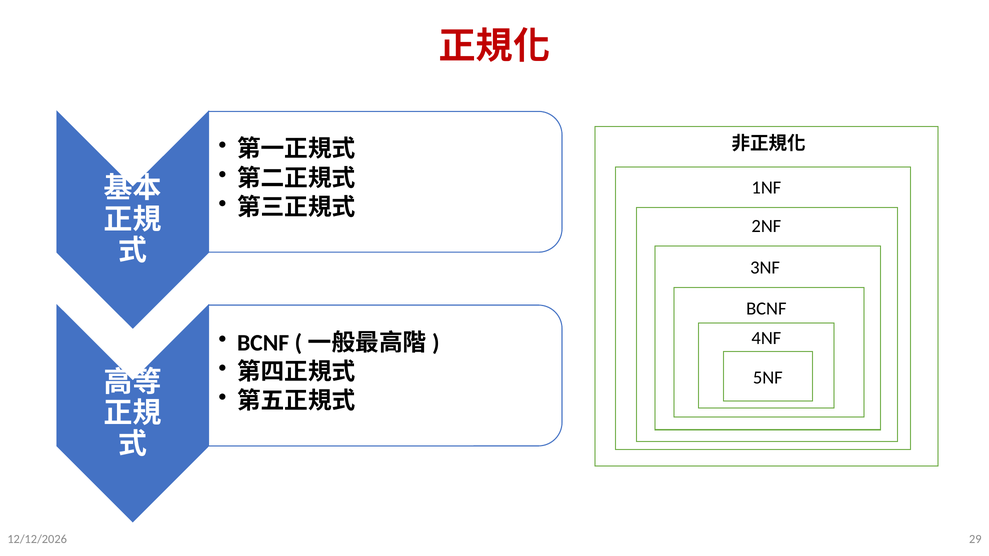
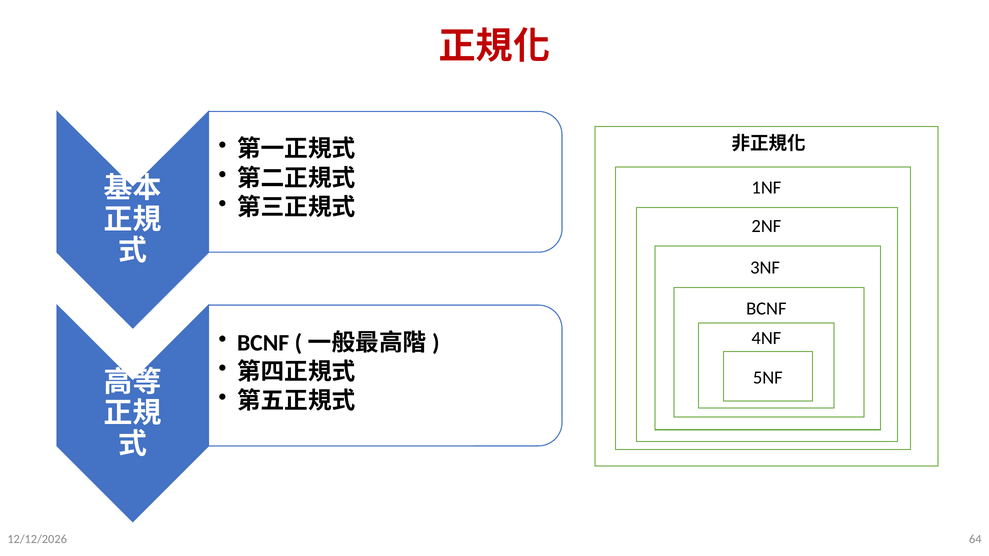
29: 29 -> 64
